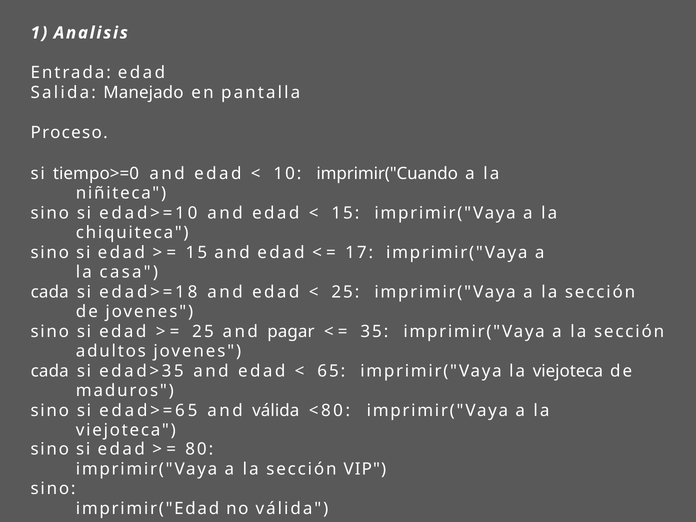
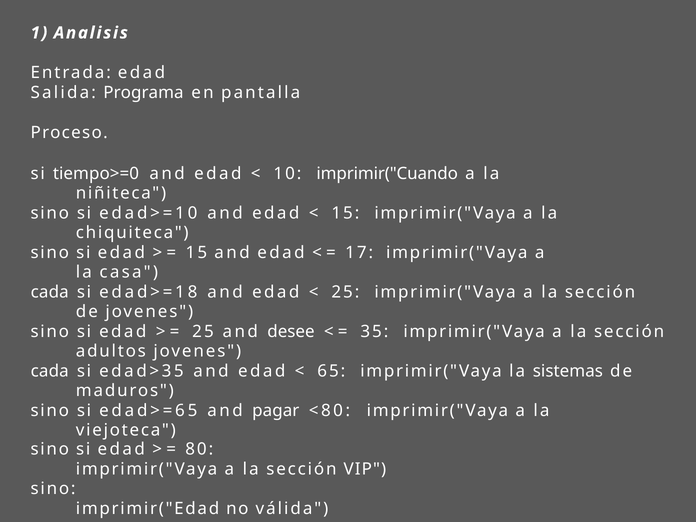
Manejado: Manejado -> Programa
pagar: pagar -> desee
imprimir("Vaya la viejoteca: viejoteca -> sistemas
and válida: válida -> pagar
